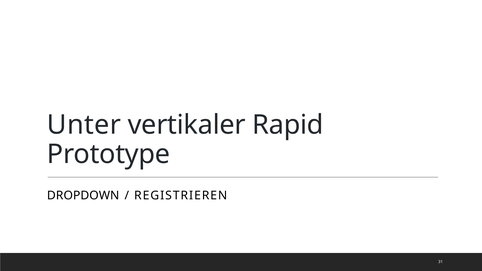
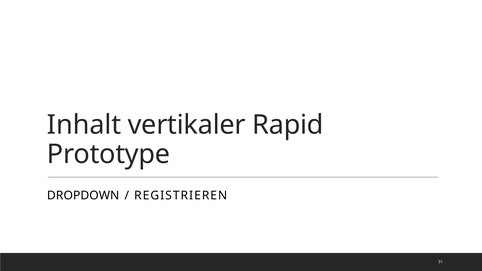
Unter: Unter -> Inhalt
